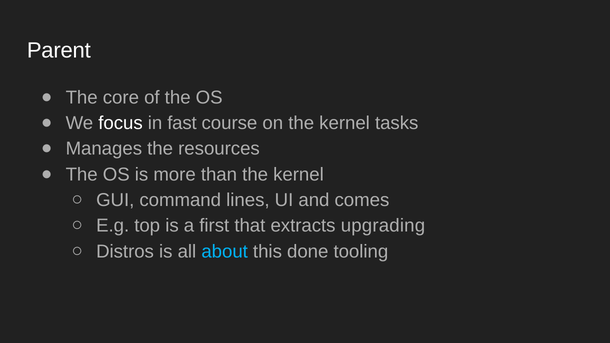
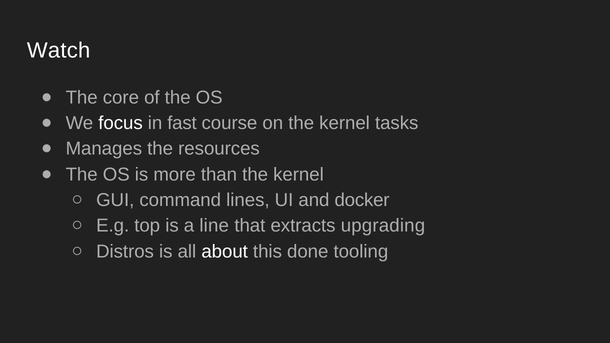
Parent: Parent -> Watch
comes: comes -> docker
first: first -> line
about colour: light blue -> white
